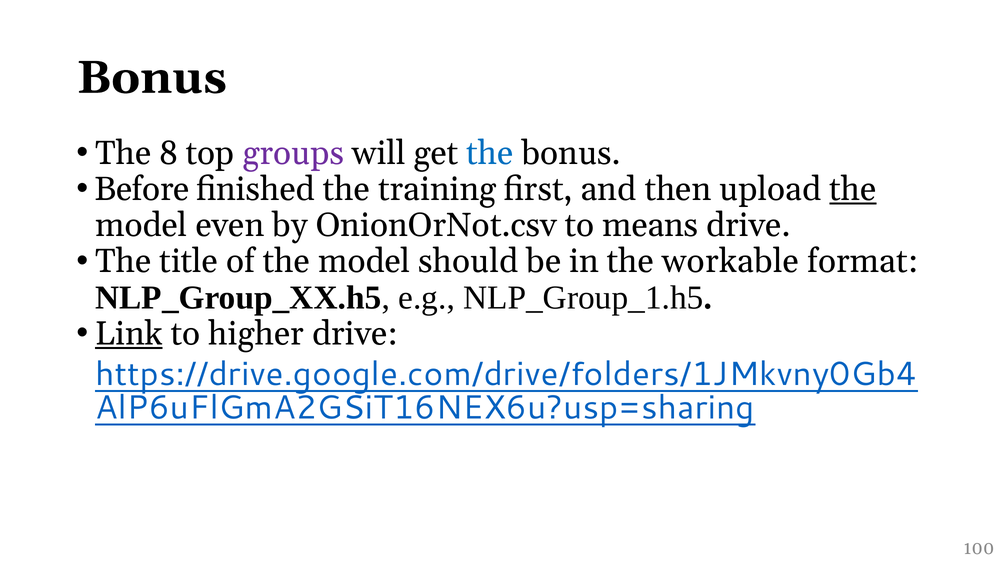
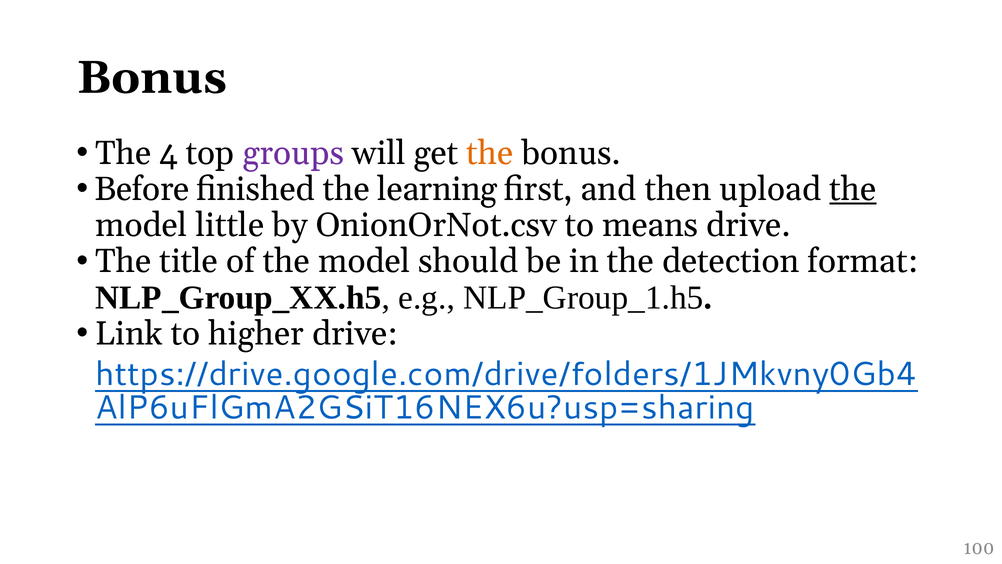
8: 8 -> 4
the at (490, 153) colour: blue -> orange
training: training -> learning
even: even -> little
workable: workable -> detection
Link underline: present -> none
